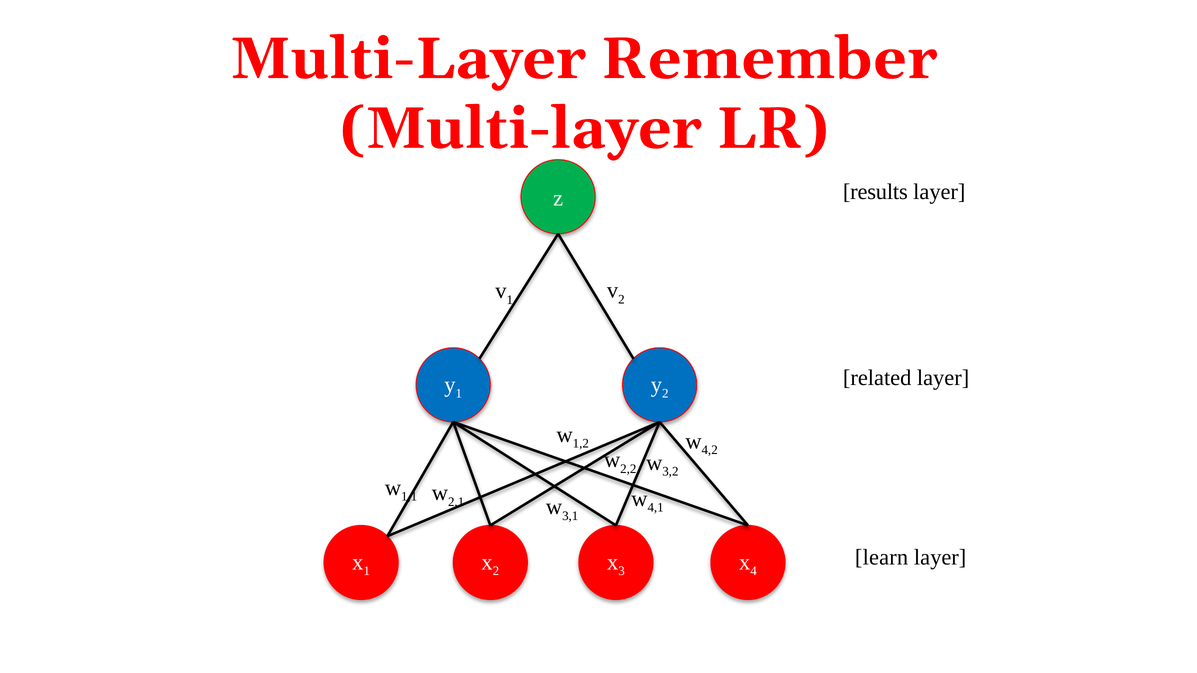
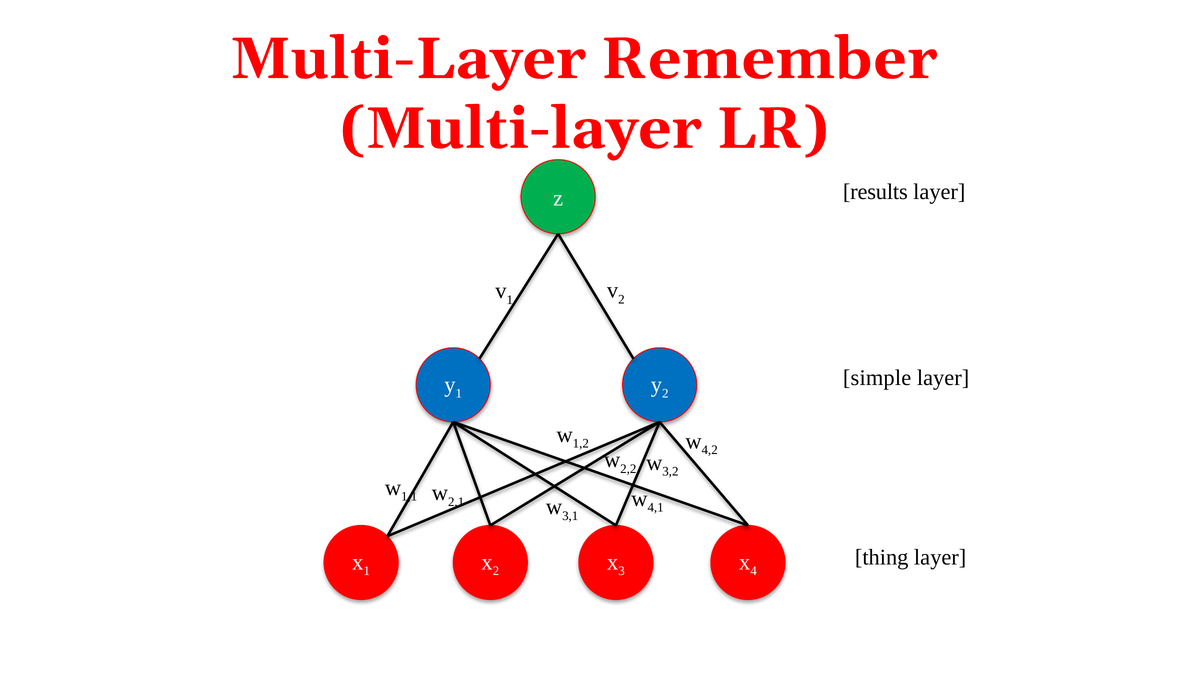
related: related -> simple
learn: learn -> thing
